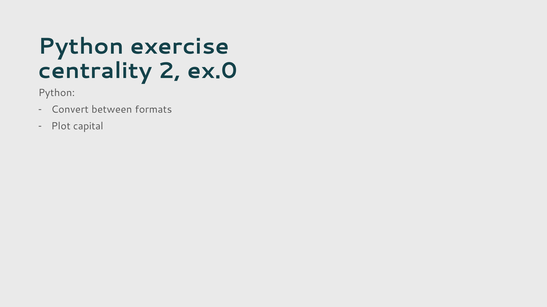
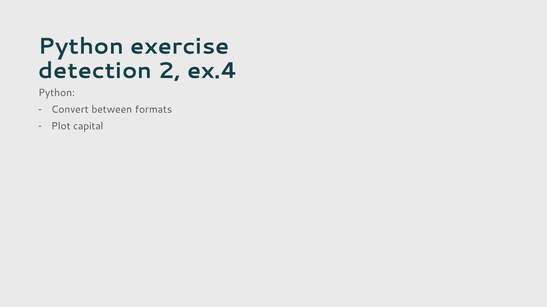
centrality: centrality -> detection
ex.0: ex.0 -> ex.4
